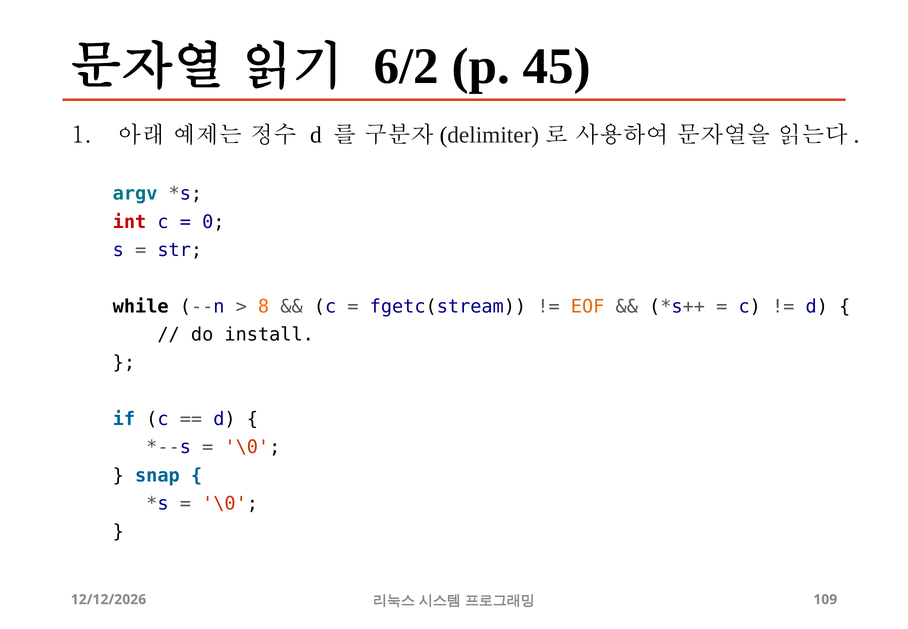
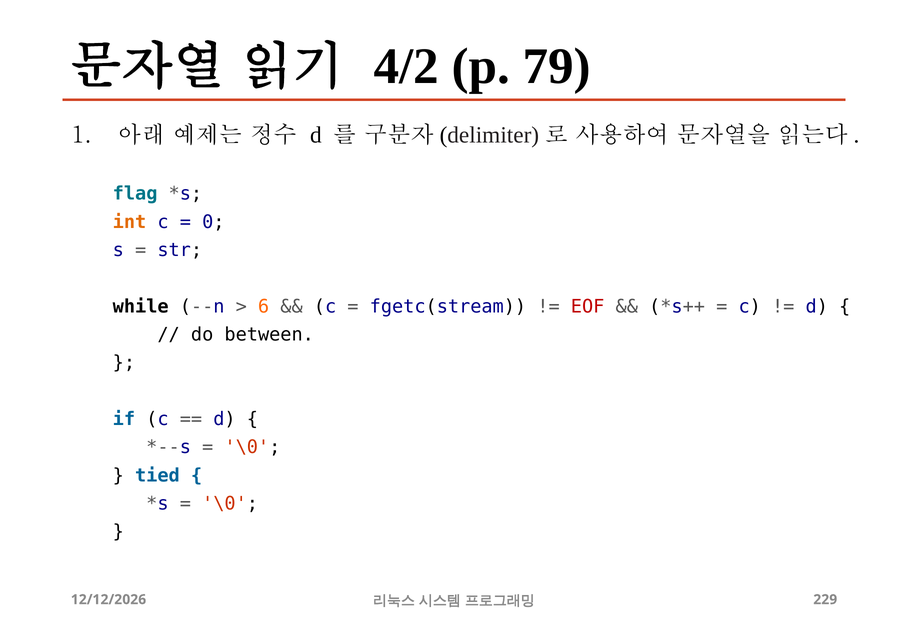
6/2: 6/2 -> 4/2
45: 45 -> 79
argv: argv -> flag
int colour: red -> orange
8: 8 -> 6
EOF colour: orange -> red
install: install -> between
snap: snap -> tied
109: 109 -> 229
